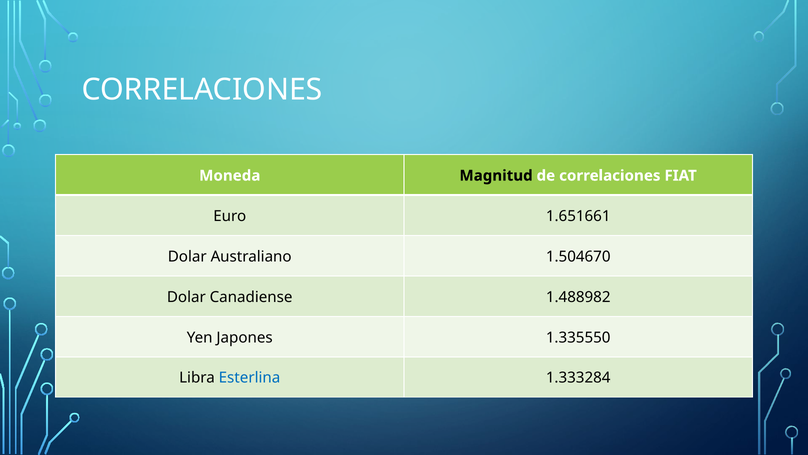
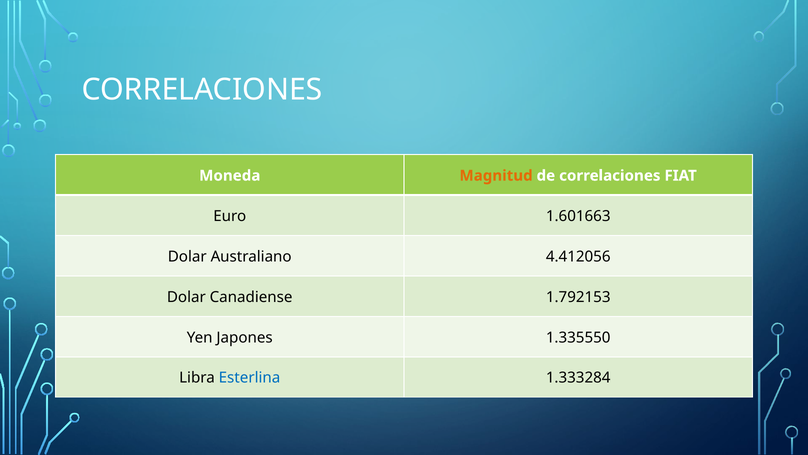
Magnitud colour: black -> orange
1.651661: 1.651661 -> 1.601663
1.504670: 1.504670 -> 4.412056
1.488982: 1.488982 -> 1.792153
